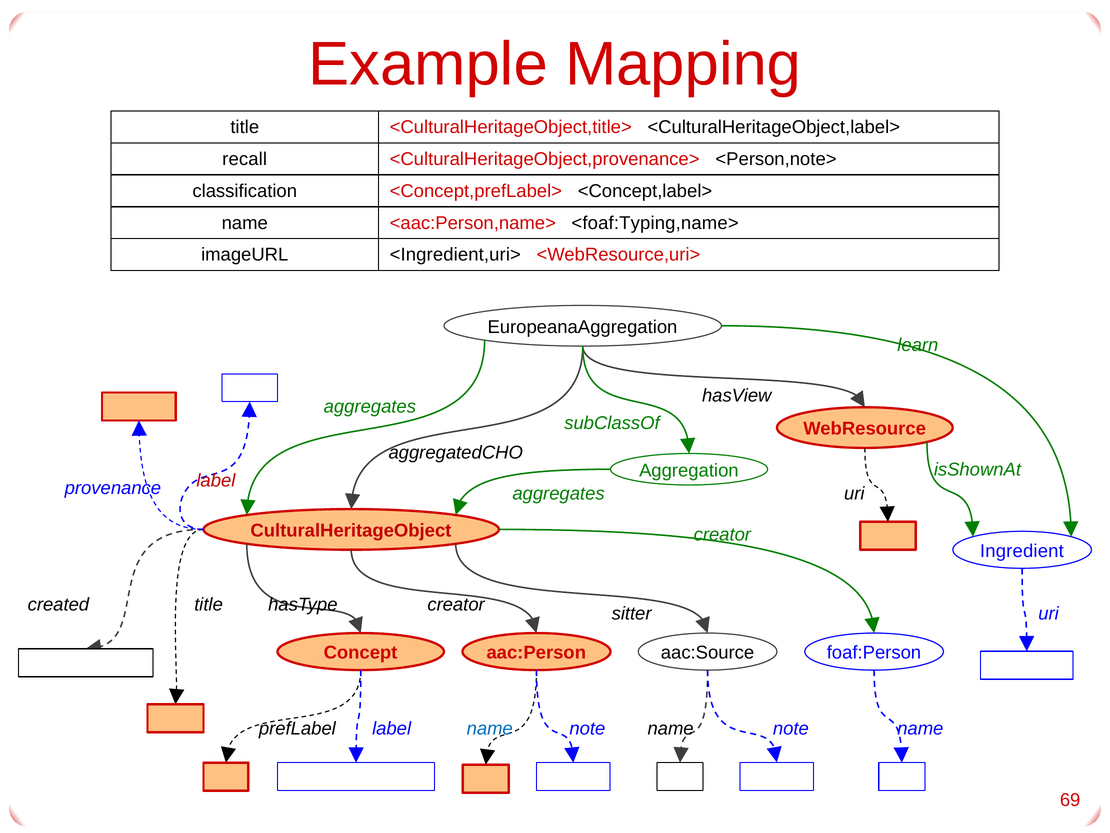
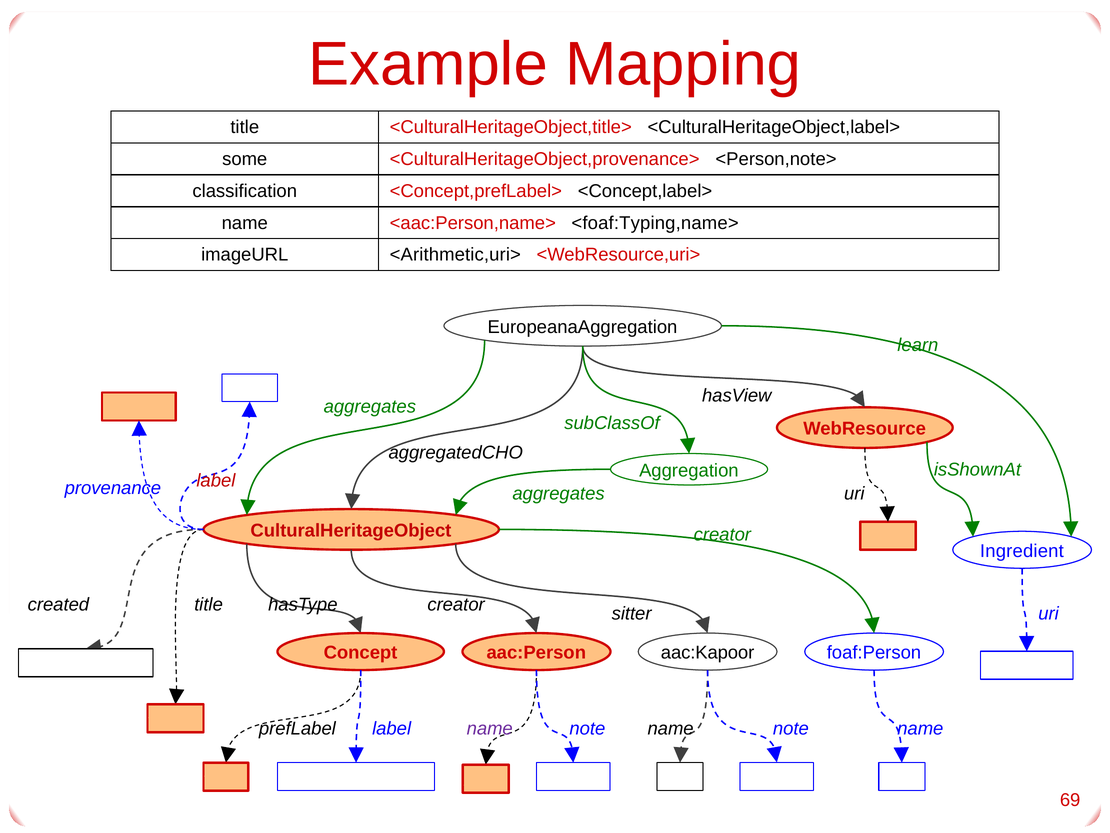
recall: recall -> some
<Ingredient,uri>: <Ingredient,uri> -> <Arithmetic,uri>
aac:Source: aac:Source -> aac:Kapoor
name at (490, 728) colour: blue -> purple
